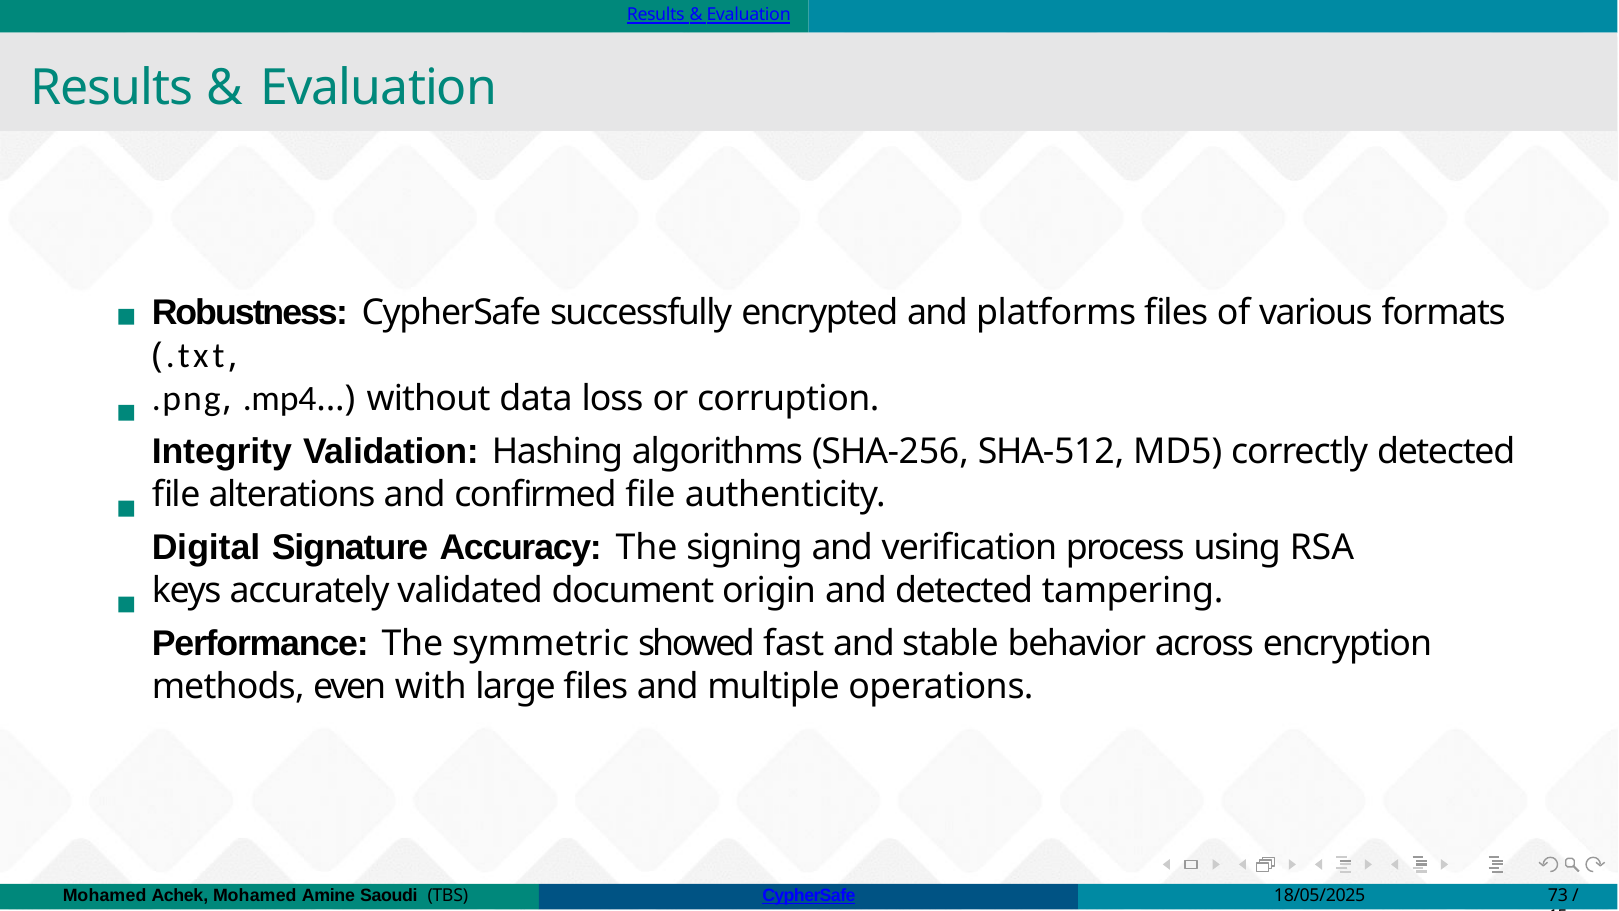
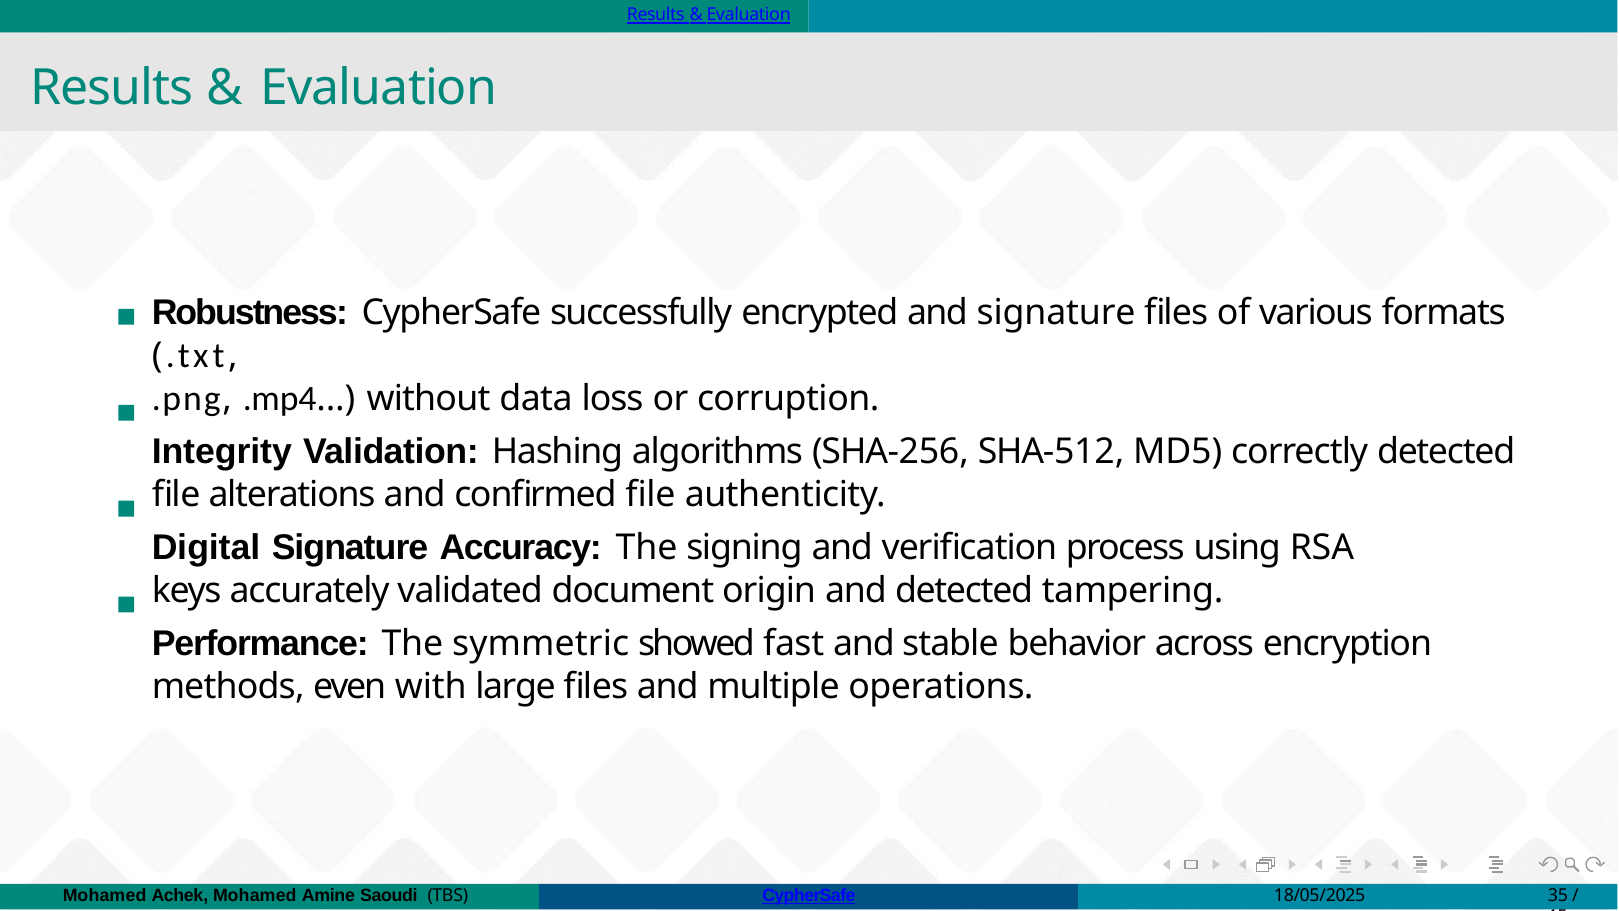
and platforms: platforms -> signature
73: 73 -> 35
